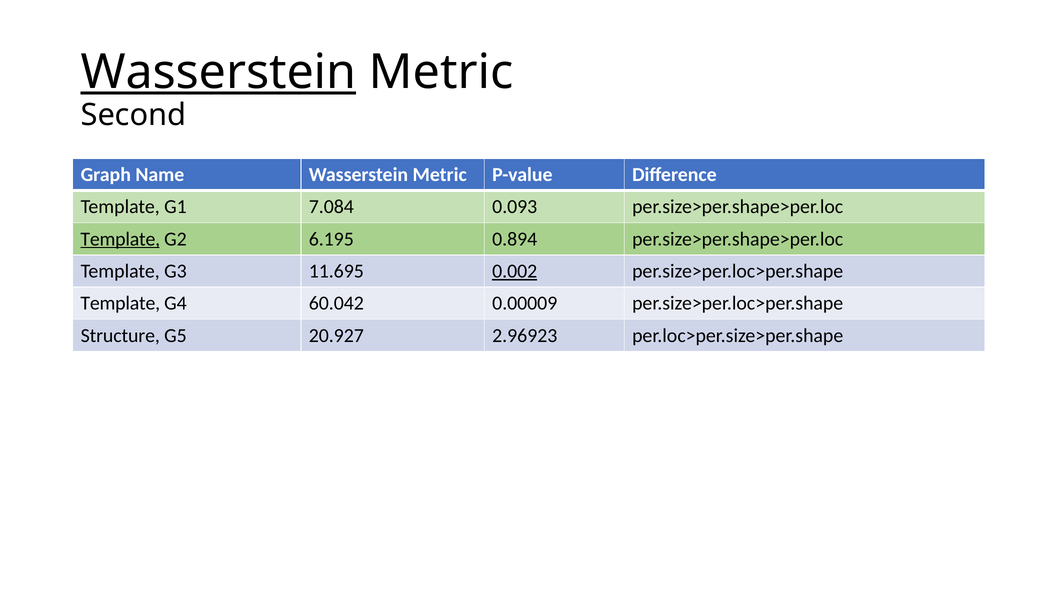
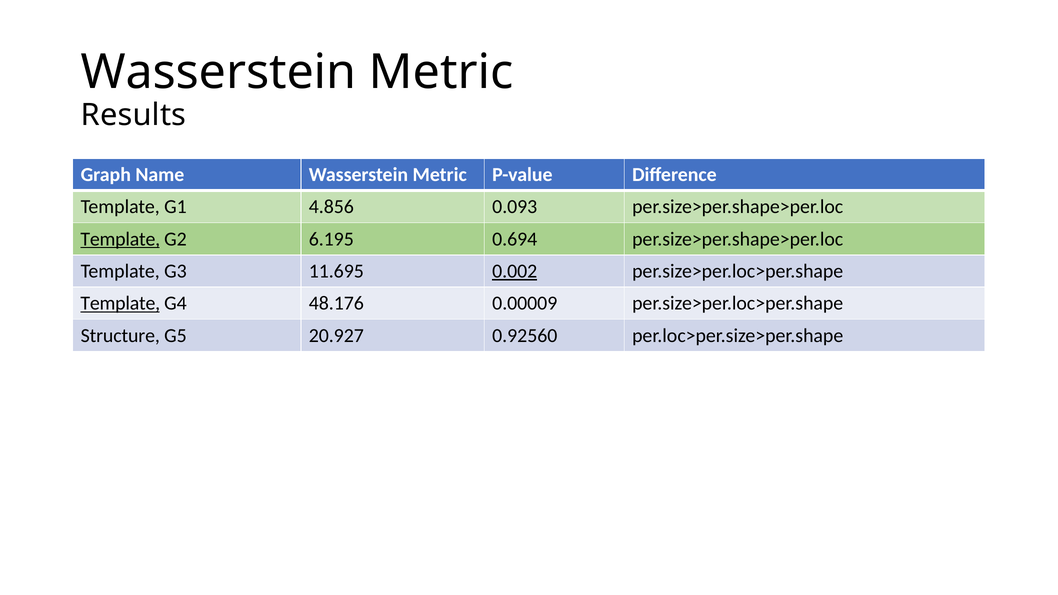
Wasserstein at (218, 72) underline: present -> none
Second: Second -> Results
7.084: 7.084 -> 4.856
0.894: 0.894 -> 0.694
Template at (120, 303) underline: none -> present
60.042: 60.042 -> 48.176
2.96923: 2.96923 -> 0.92560
